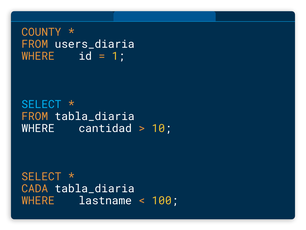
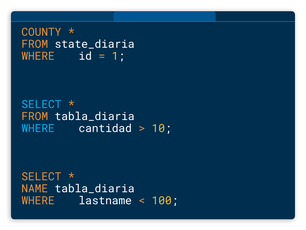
users_diaria: users_diaria -> state_diaria
WHERE at (38, 128) colour: white -> light blue
CADA: CADA -> NAME
